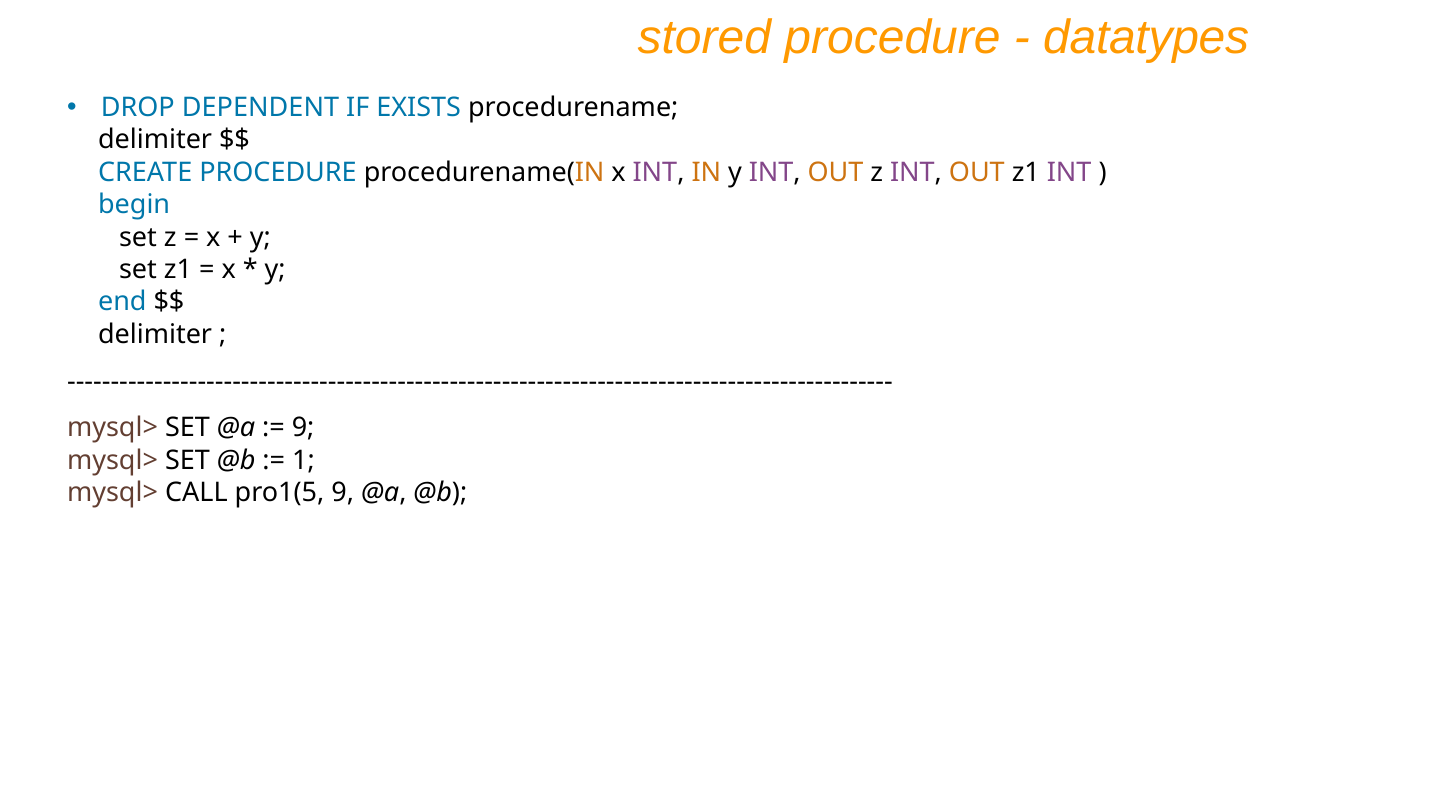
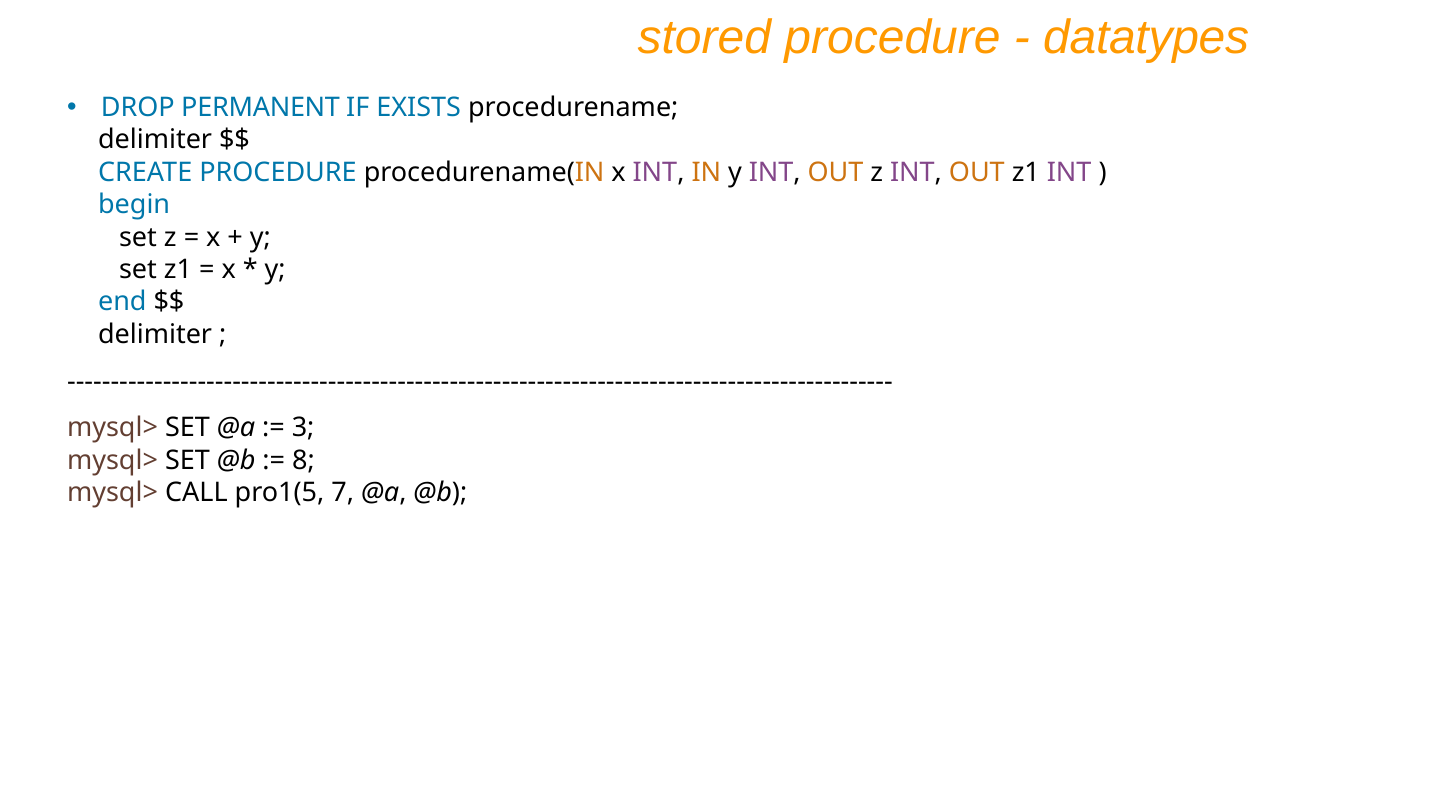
DEPENDENT: DEPENDENT -> PERMANENT
9 at (303, 428): 9 -> 3
1: 1 -> 8
pro1(5 9: 9 -> 7
